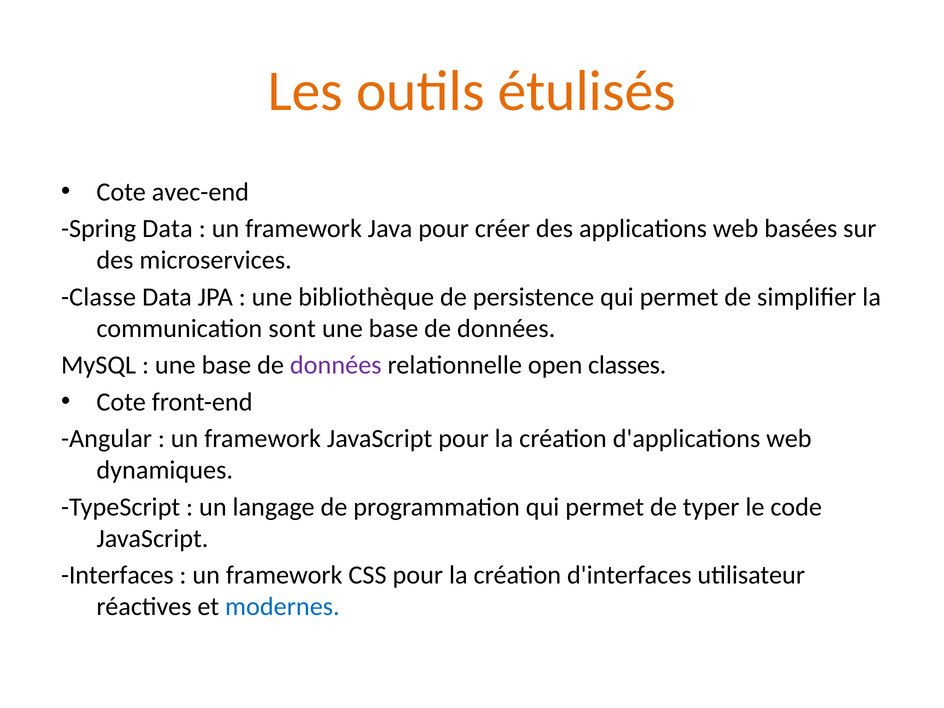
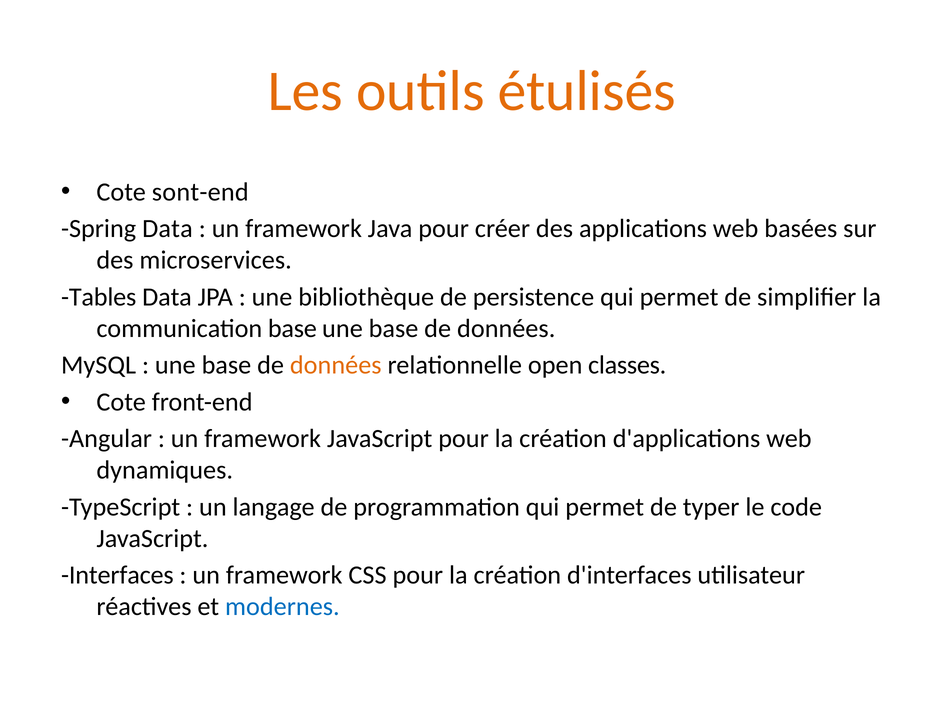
avec-end: avec-end -> sont-end
Classe: Classe -> Tables
communication sont: sont -> base
données at (336, 365) colour: purple -> orange
